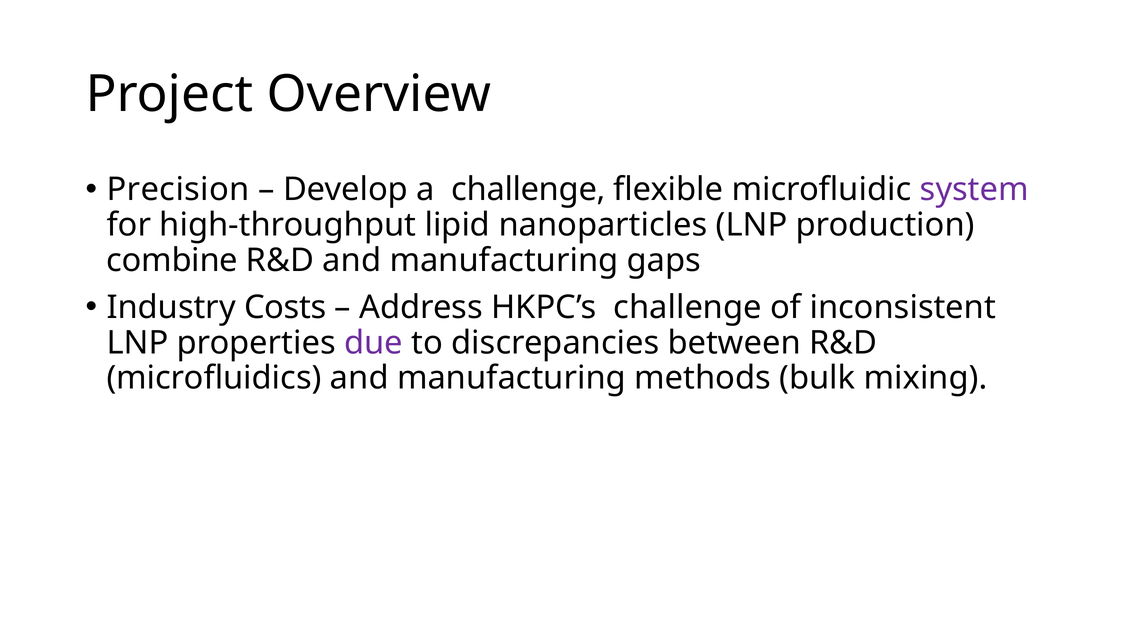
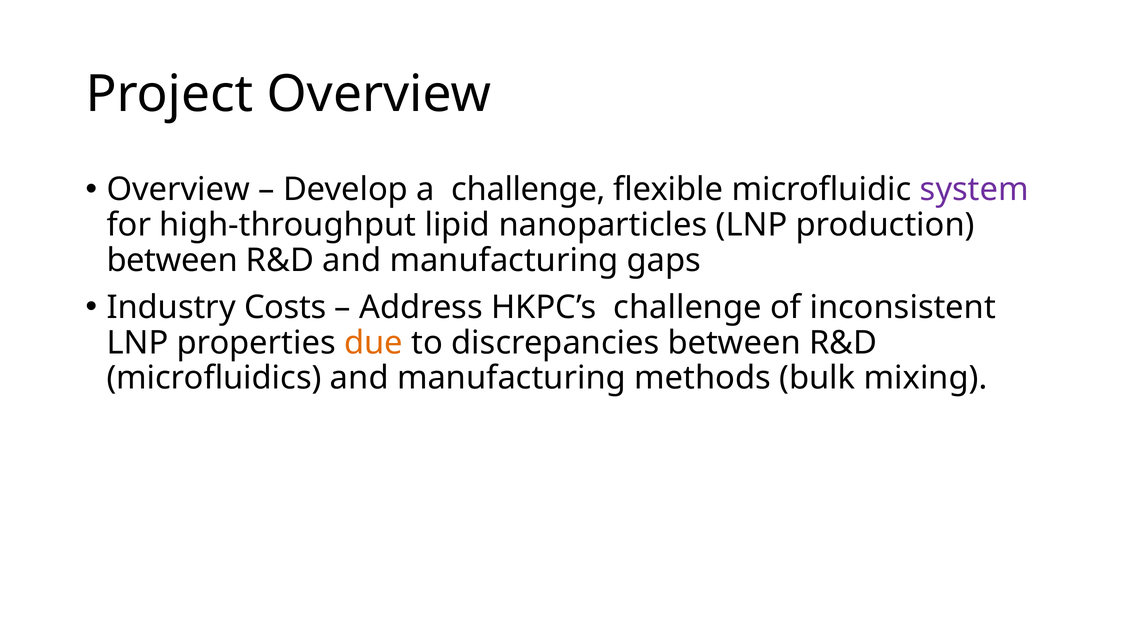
Precision at (178, 190): Precision -> Overview
combine at (172, 260): combine -> between
due colour: purple -> orange
